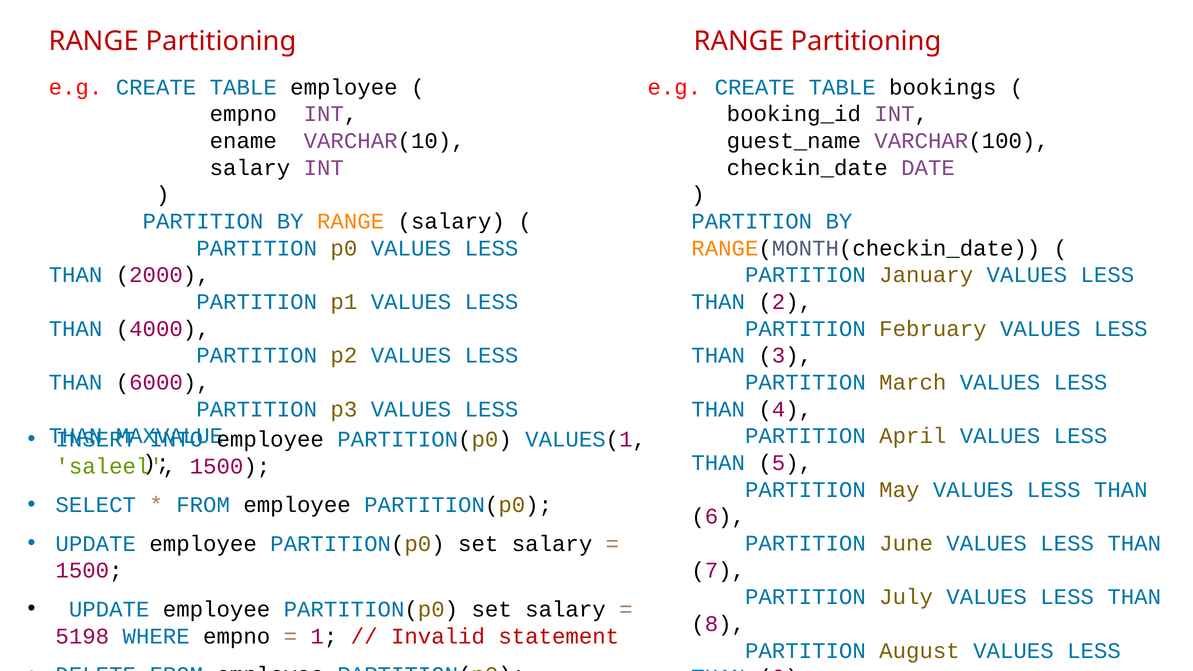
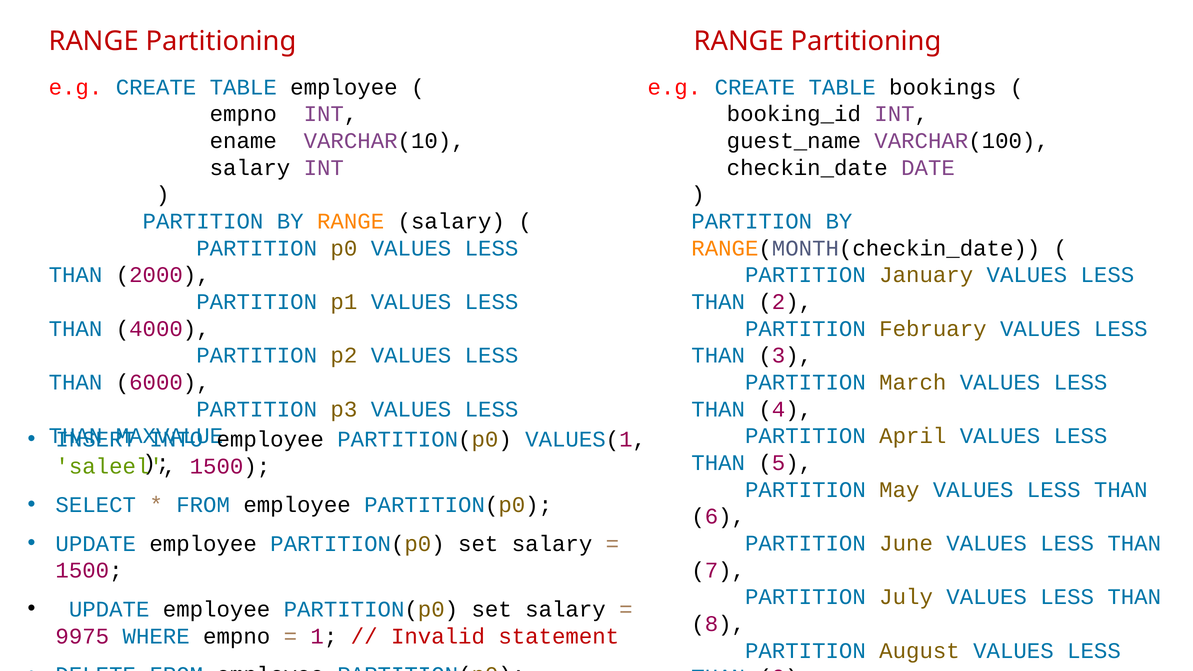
5198: 5198 -> 9975
